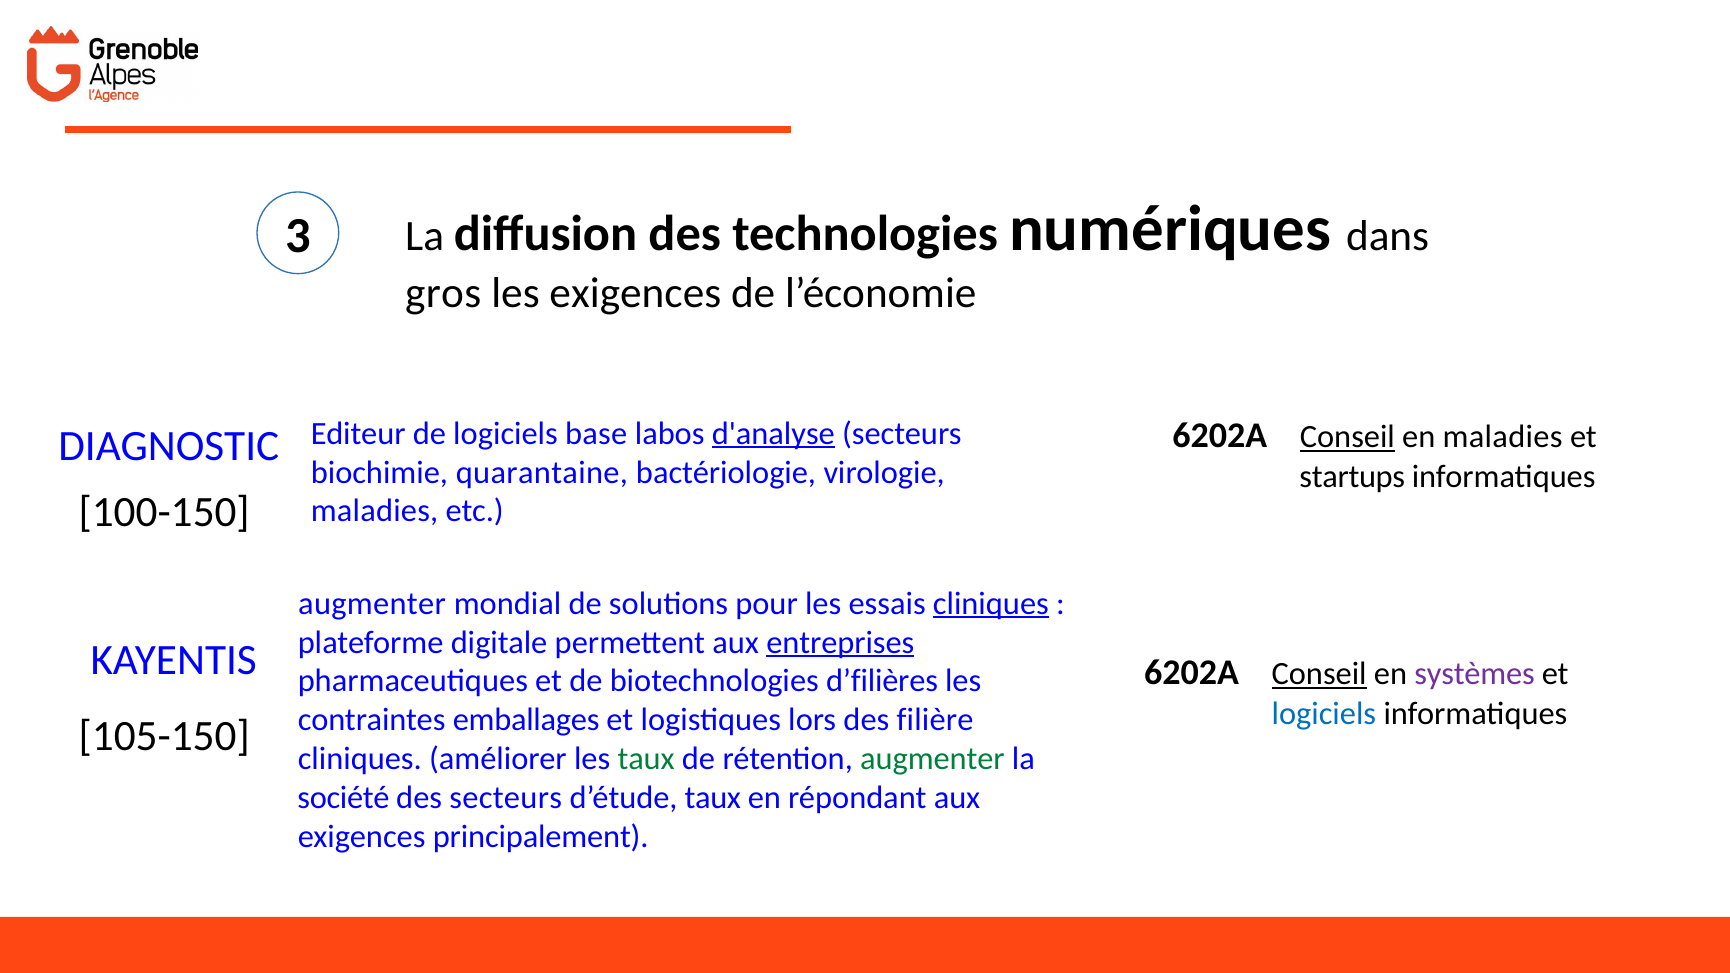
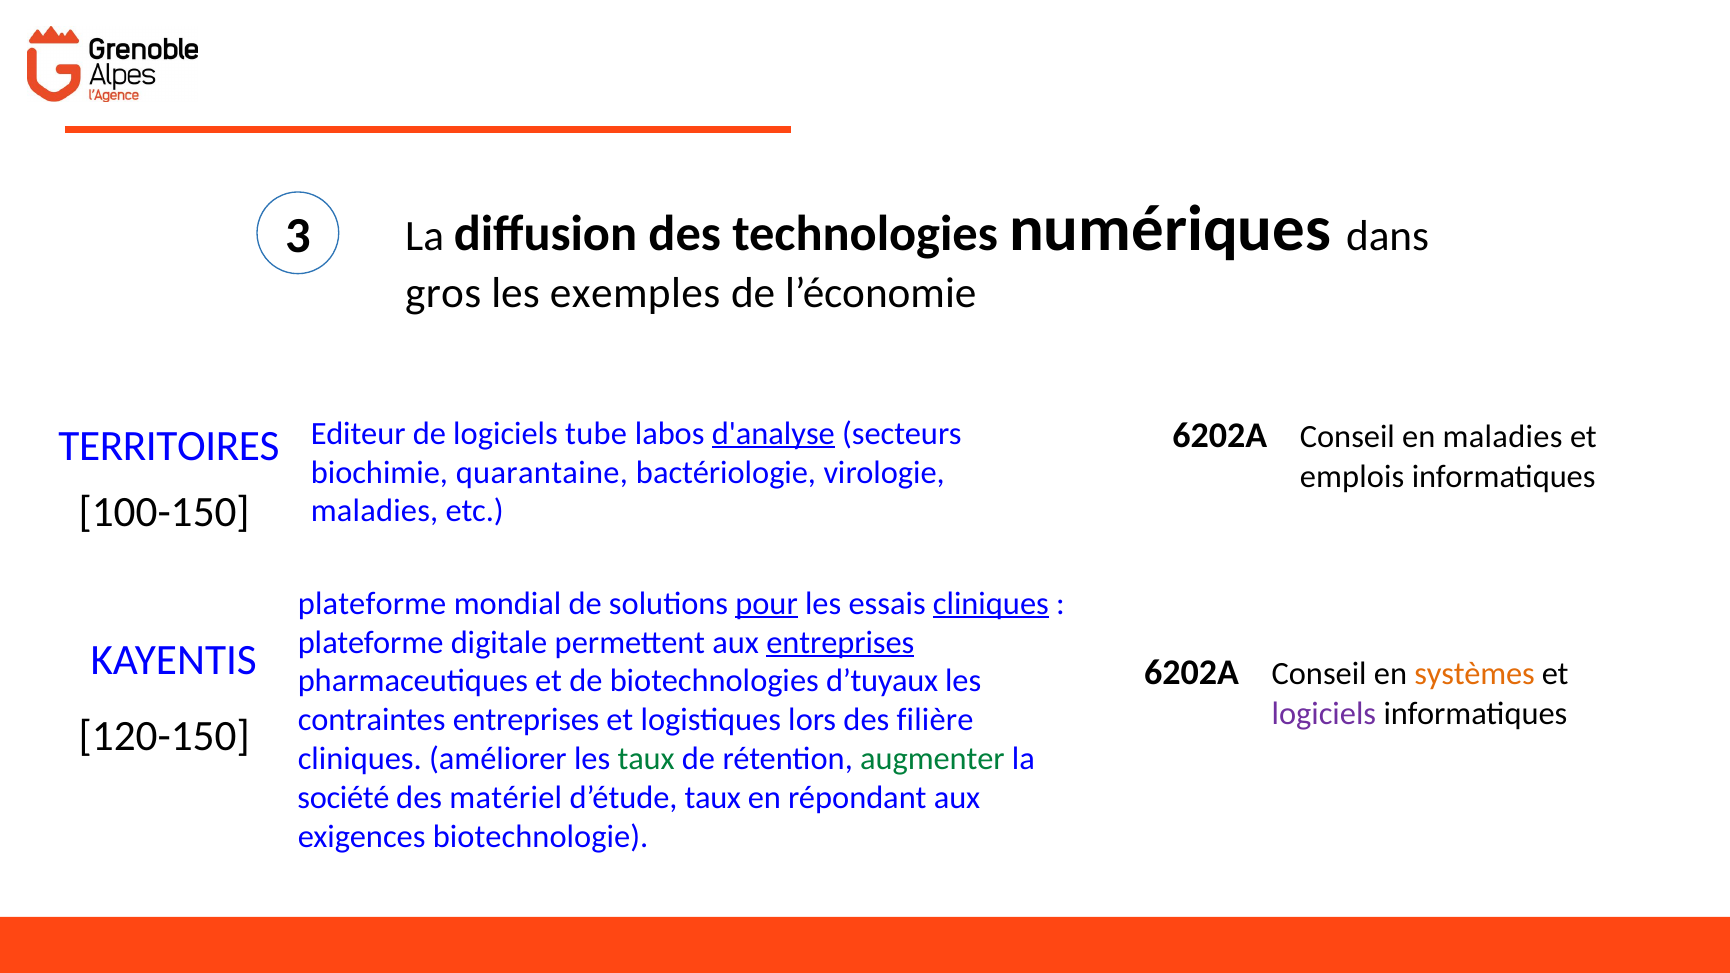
les exigences: exigences -> exemples
base: base -> tube
Conseil at (1347, 437) underline: present -> none
DIAGNOSTIC: DIAGNOSTIC -> TERRITOIRES
startups: startups -> emplois
augmenter at (372, 604): augmenter -> plateforme
pour underline: none -> present
Conseil at (1319, 674) underline: present -> none
systèmes colour: purple -> orange
d’filières: d’filières -> d’tuyaux
logiciels at (1324, 713) colour: blue -> purple
contraintes emballages: emballages -> entreprises
105-150: 105-150 -> 120-150
des secteurs: secteurs -> matériel
principalement: principalement -> biotechnologie
